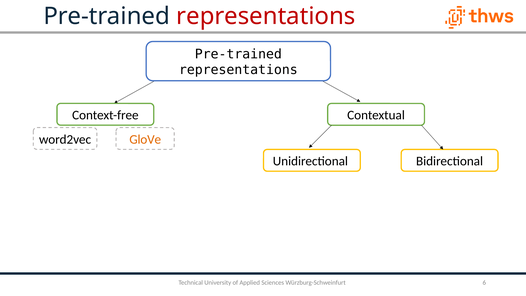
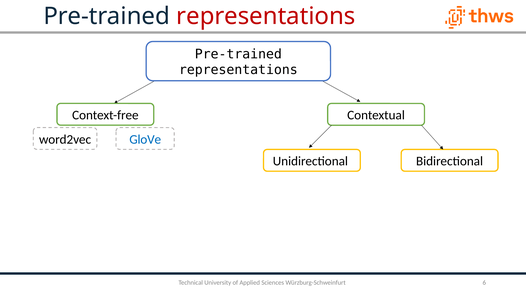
GloVe colour: orange -> blue
